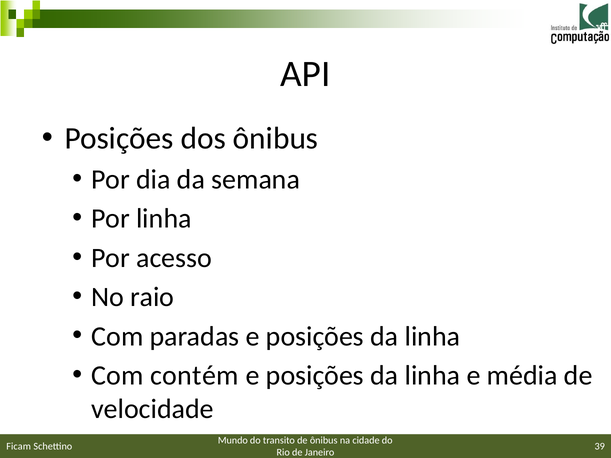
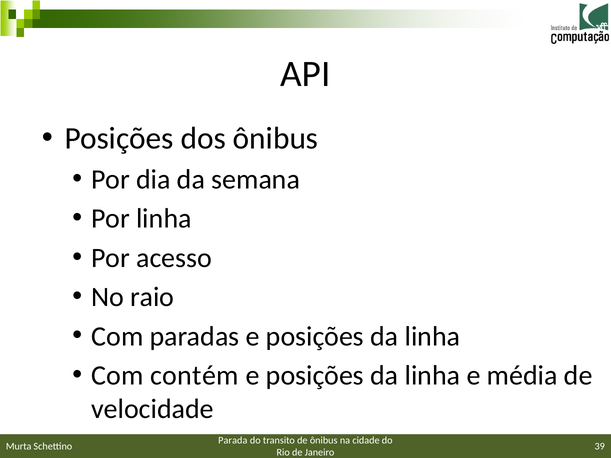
Mundo: Mundo -> Parada
Ficam: Ficam -> Murta
